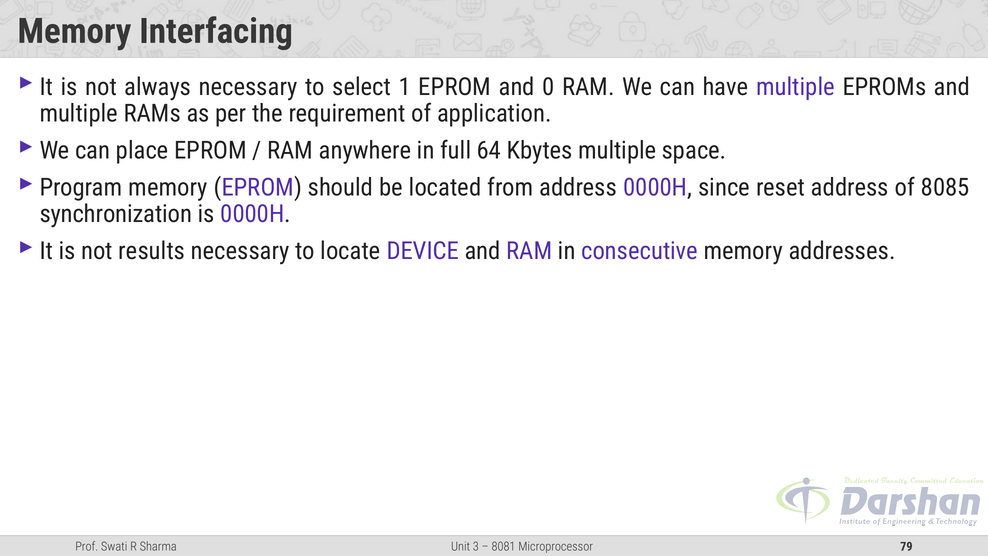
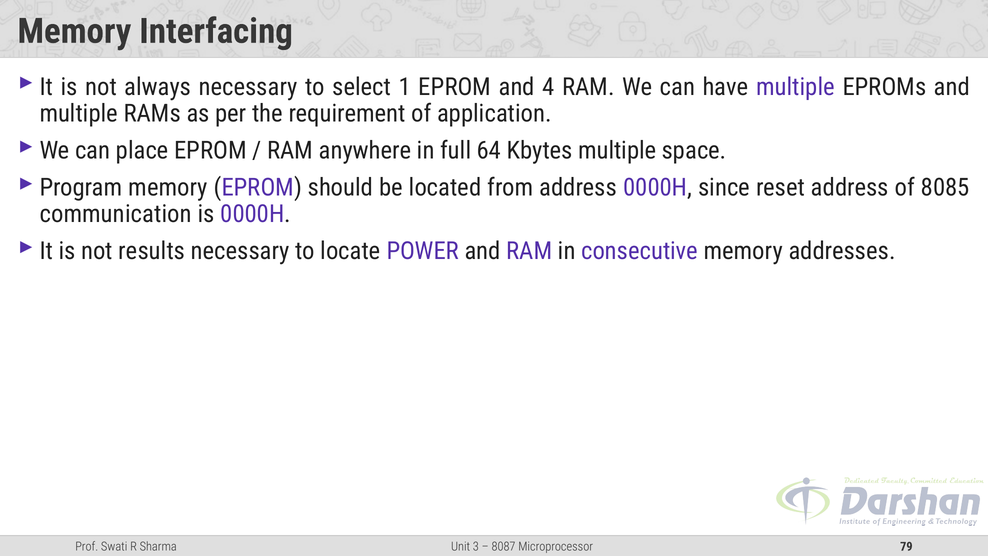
0: 0 -> 4
synchronization: synchronization -> communication
DEVICE: DEVICE -> POWER
8081: 8081 -> 8087
